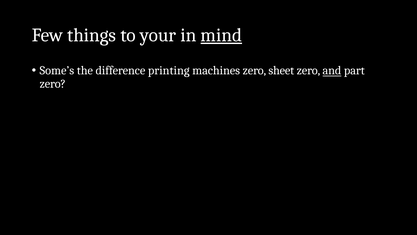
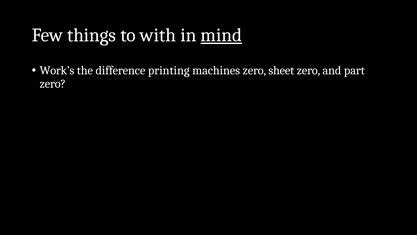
your: your -> with
Some’s: Some’s -> Work’s
and underline: present -> none
